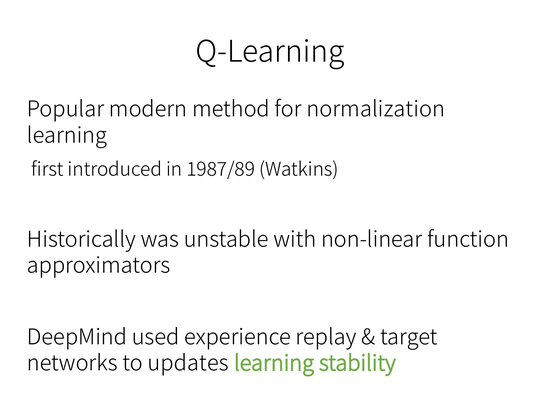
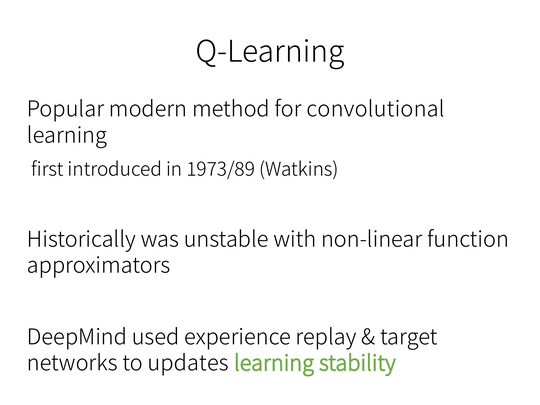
normalization: normalization -> convolutional
1987/89: 1987/89 -> 1973/89
